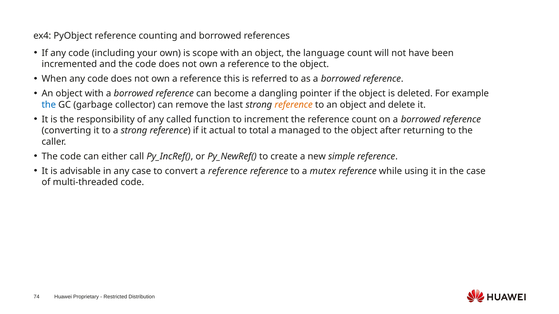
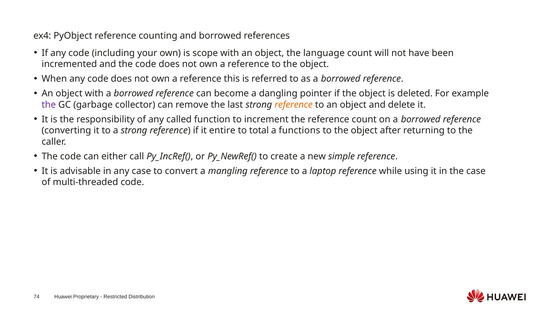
the at (49, 105) colour: blue -> purple
actual: actual -> entire
managed: managed -> functions
convert a reference: reference -> mangling
mutex: mutex -> laptop
